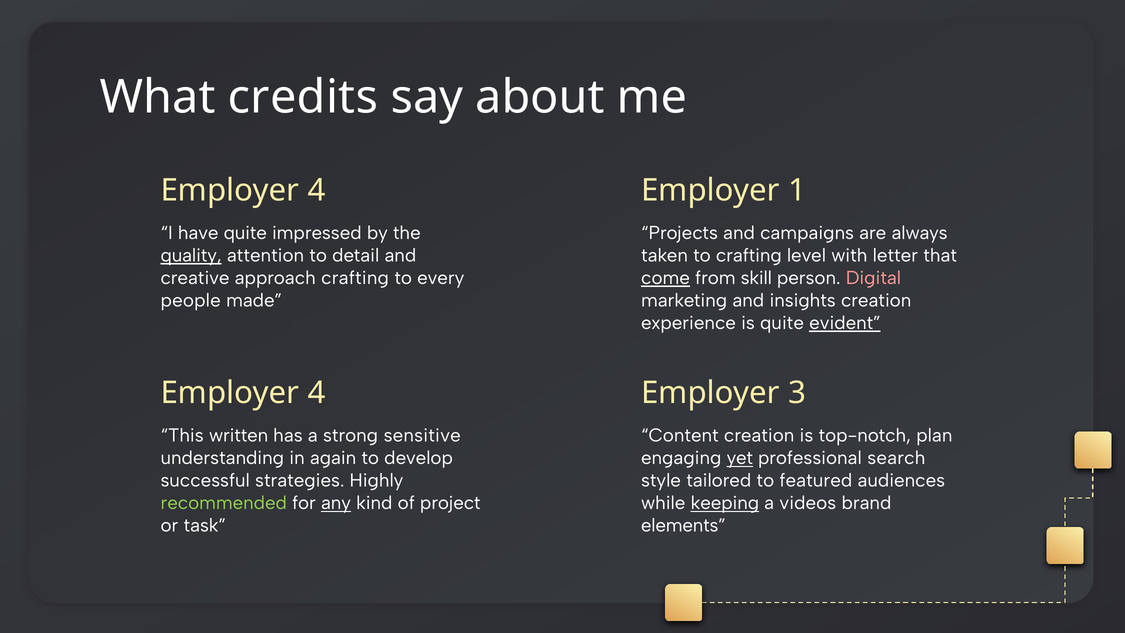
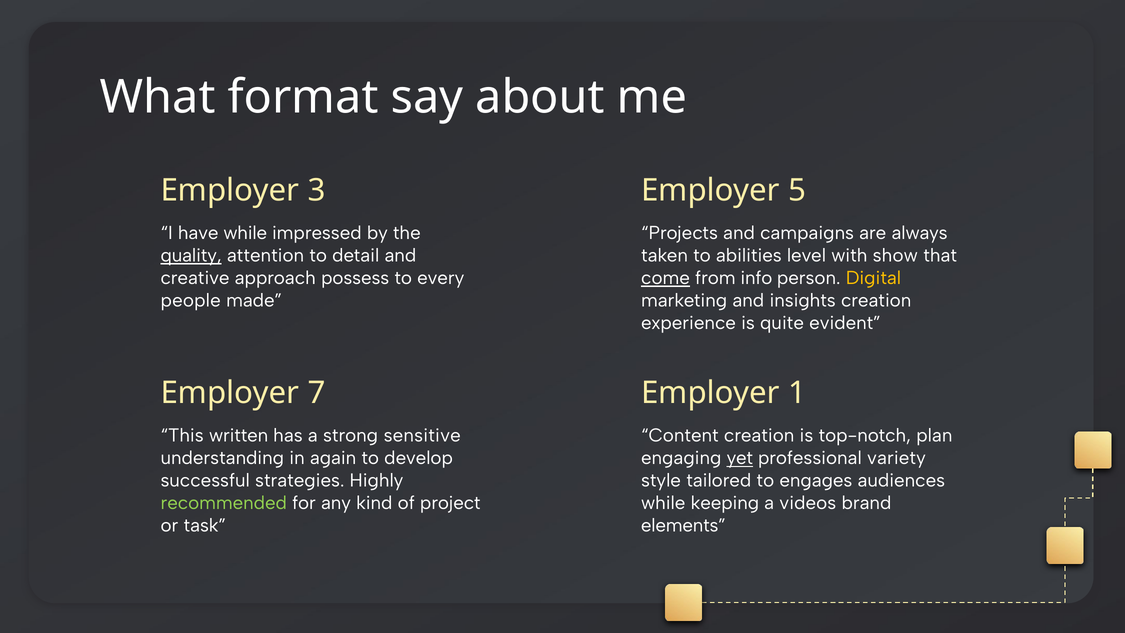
credits: credits -> format
4 at (316, 190): 4 -> 3
1: 1 -> 5
have quite: quite -> while
to crafting: crafting -> abilities
letter: letter -> show
approach crafting: crafting -> possess
skill: skill -> info
Digital colour: pink -> yellow
evident underline: present -> none
4 at (316, 393): 4 -> 7
3: 3 -> 1
search: search -> variety
featured: featured -> engages
any underline: present -> none
keeping underline: present -> none
